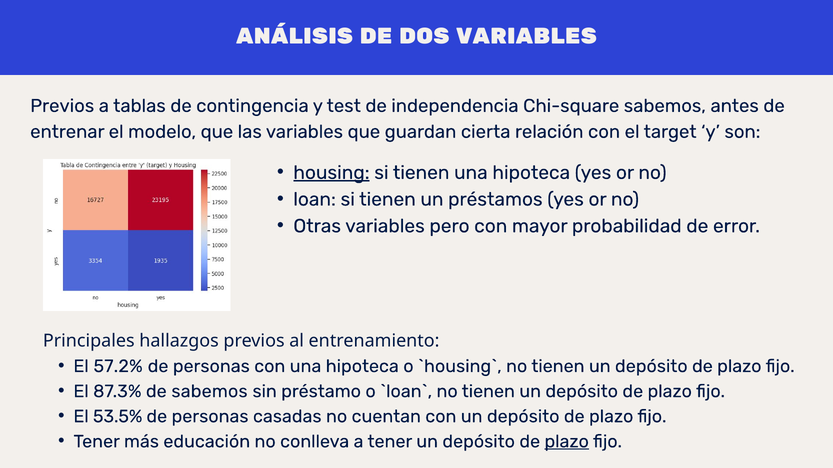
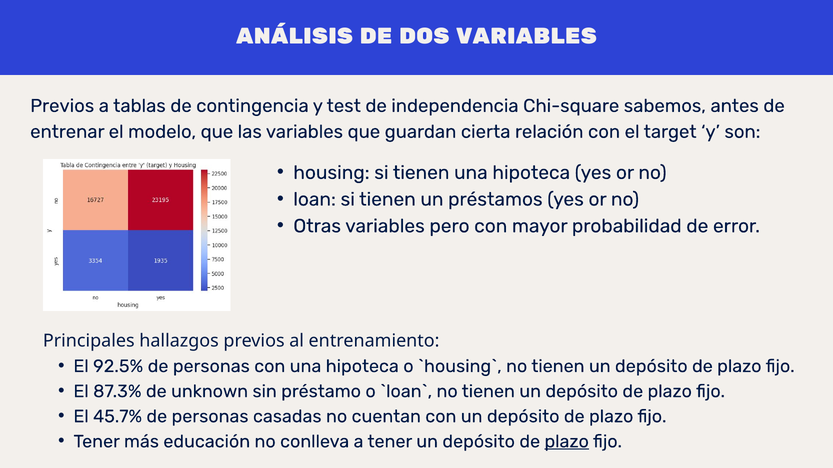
housing underline: present -> none
57.2%: 57.2% -> 92.5%
de sabemos: sabemos -> unknown
53.5%: 53.5% -> 45.7%
